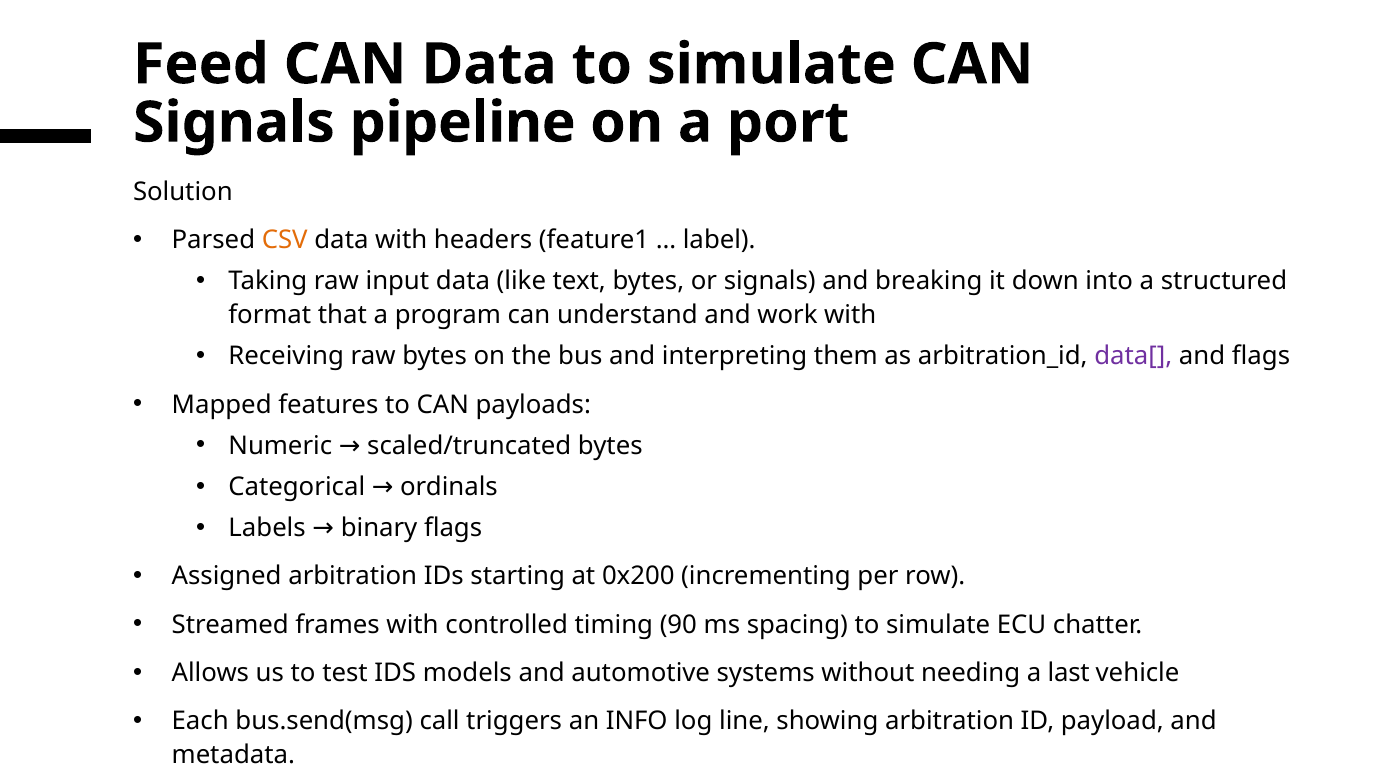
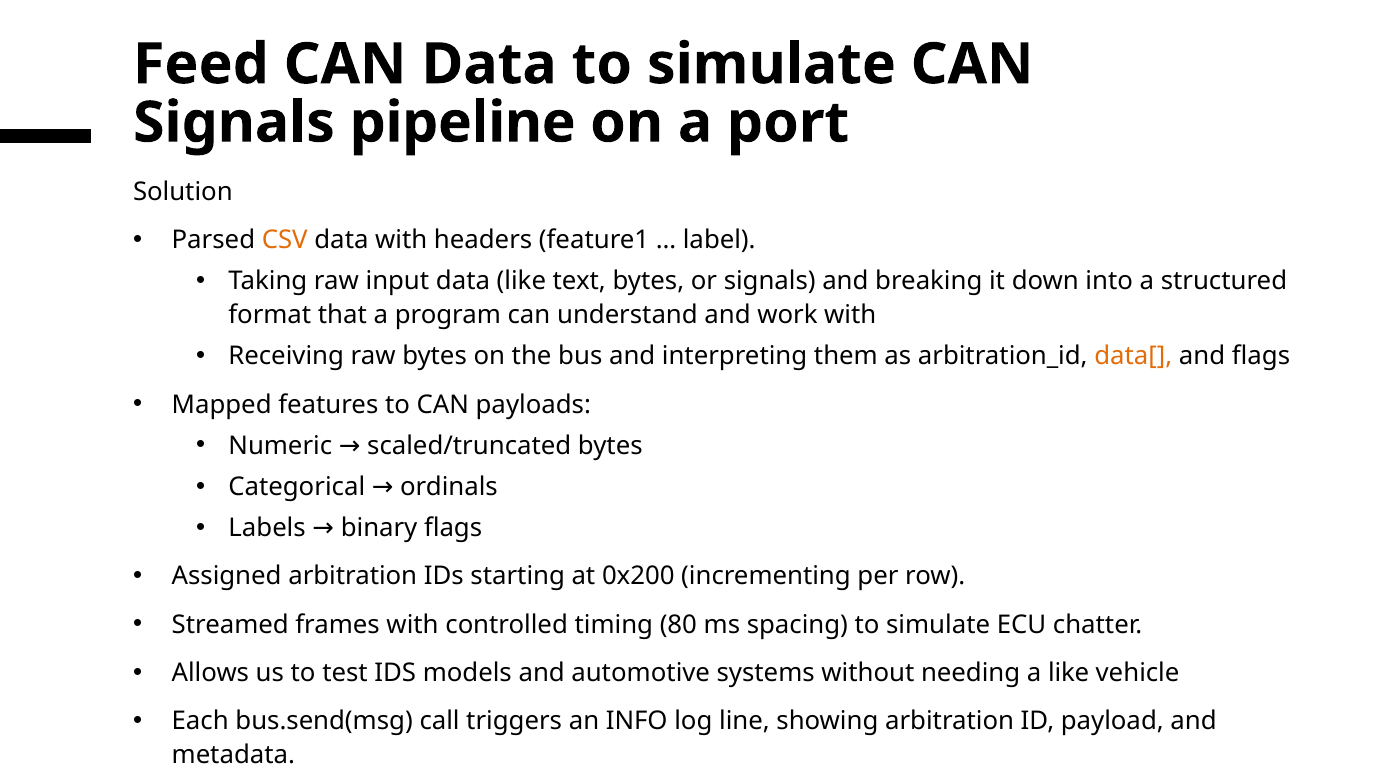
data[ colour: purple -> orange
90: 90 -> 80
a last: last -> like
